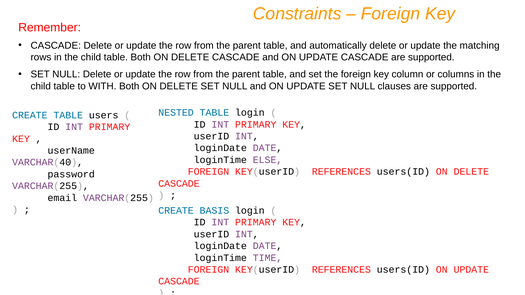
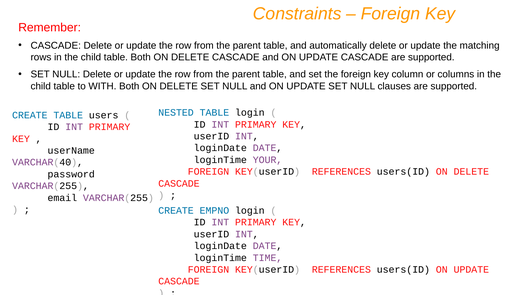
ELSE: ELSE -> YOUR
BASIS: BASIS -> EMPNO
